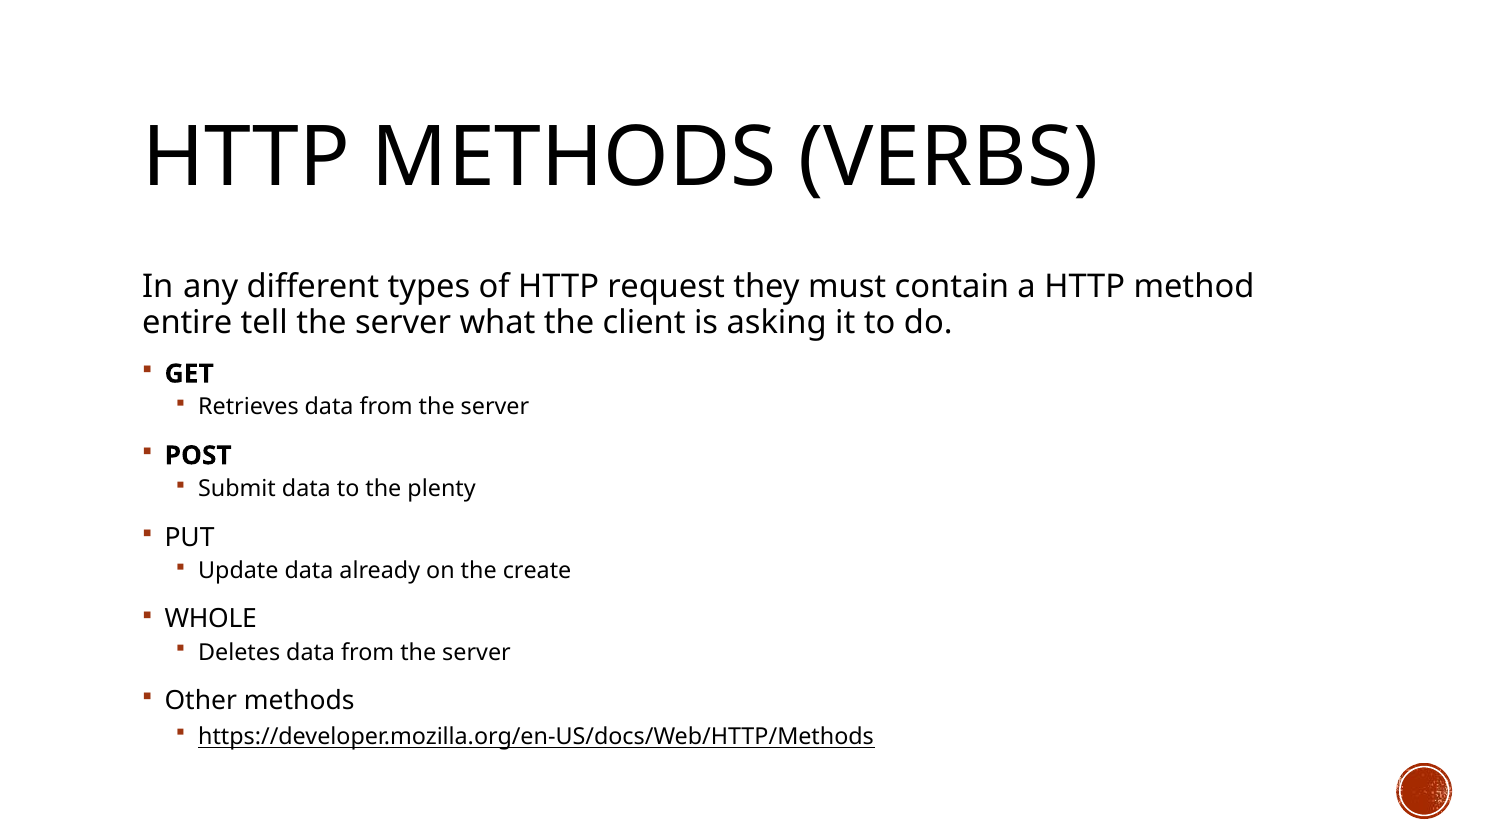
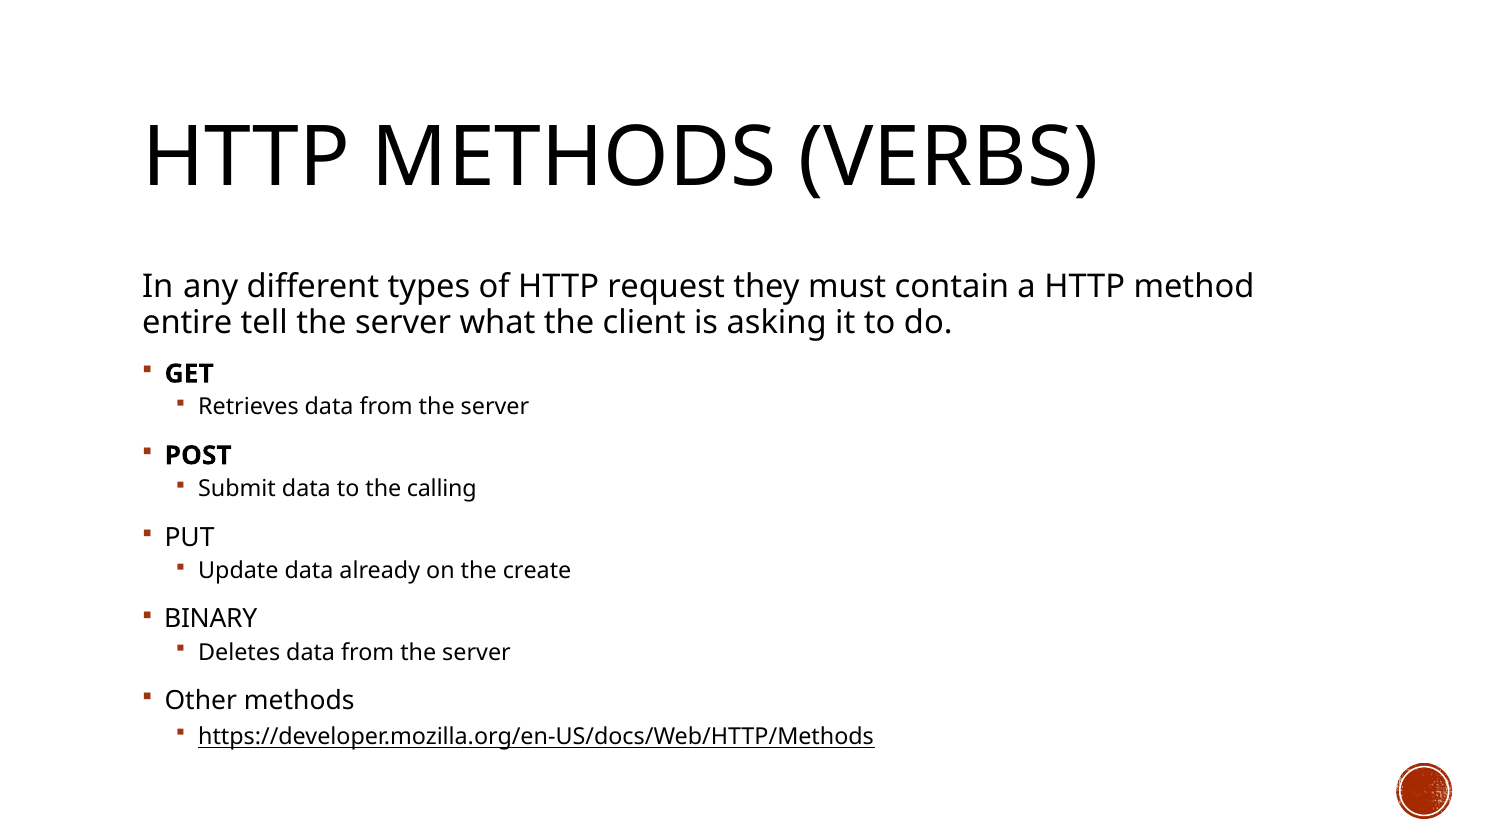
plenty: plenty -> calling
WHOLE: WHOLE -> BINARY
